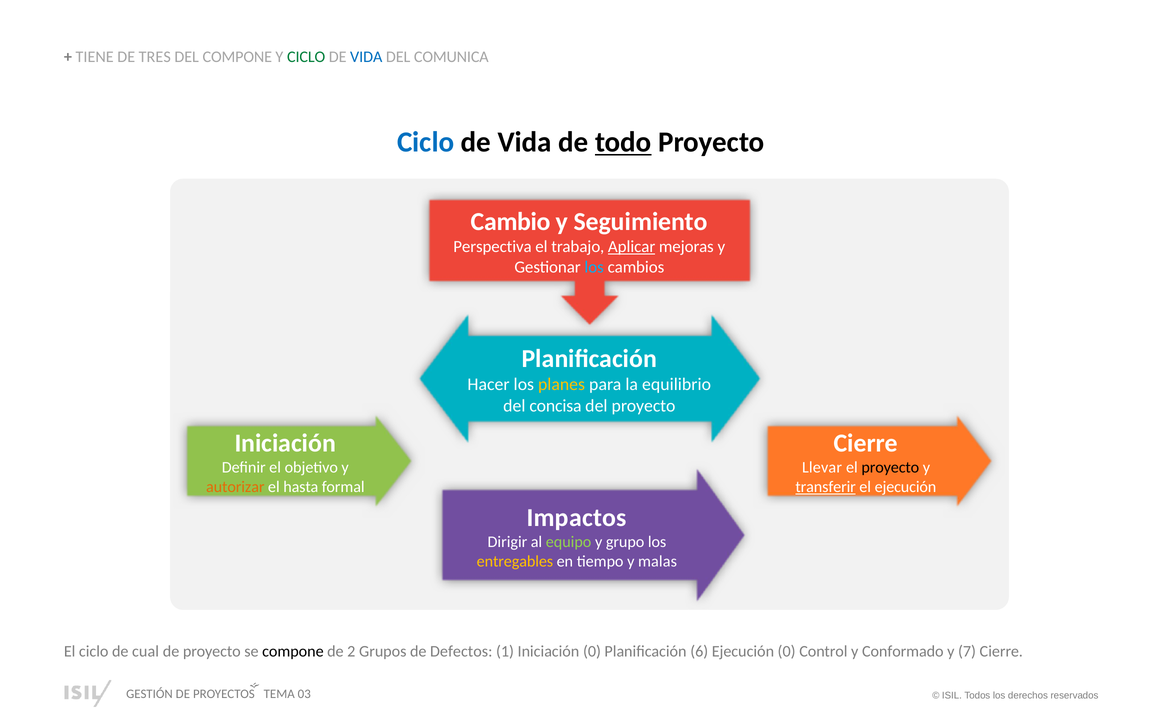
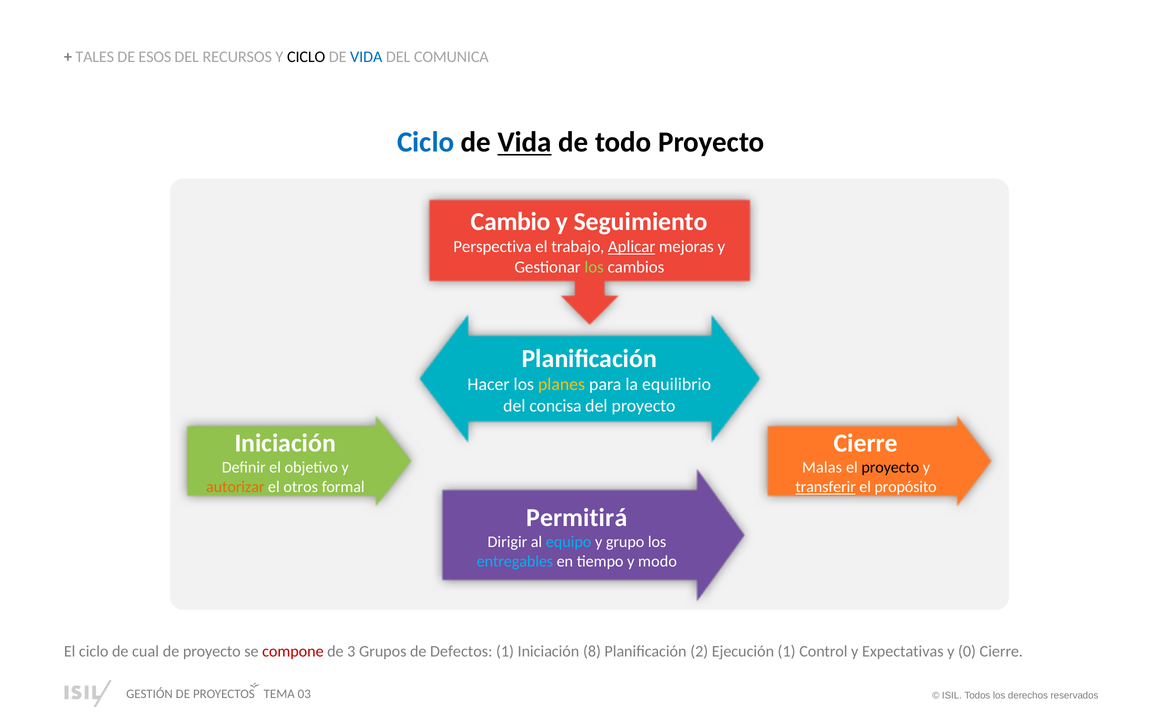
TIENE: TIENE -> TALES
TRES: TRES -> ESOS
DEL COMPONE: COMPONE -> RECURSOS
CICLO at (306, 57) colour: green -> black
Vida at (525, 142) underline: none -> present
todo underline: present -> none
los at (594, 267) colour: light blue -> light green
Llevar: Llevar -> Malas
hasta: hasta -> otros
el ejecución: ejecución -> propósito
Impactos: Impactos -> Permitirá
equipo colour: light green -> light blue
entregables colour: yellow -> light blue
malas: malas -> modo
compone at (293, 651) colour: black -> red
2: 2 -> 3
Iniciación 0: 0 -> 8
6: 6 -> 2
Ejecución 0: 0 -> 1
Conformado: Conformado -> Expectativas
7: 7 -> 0
